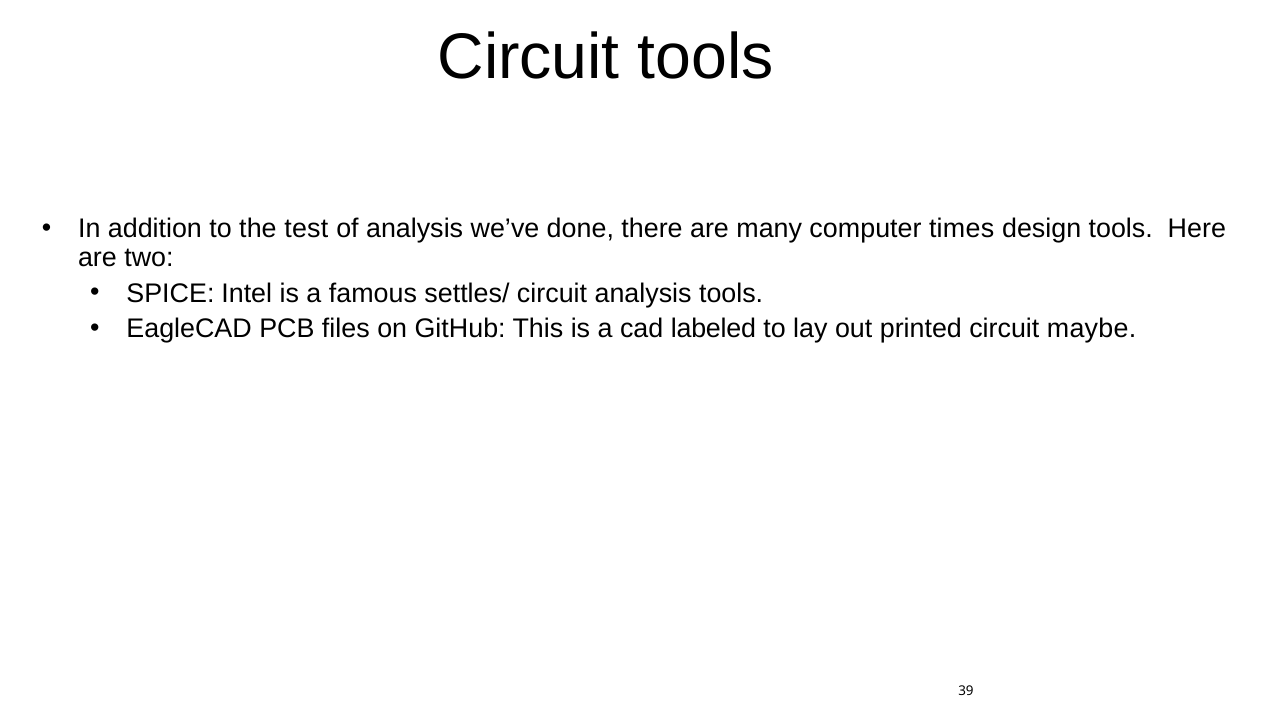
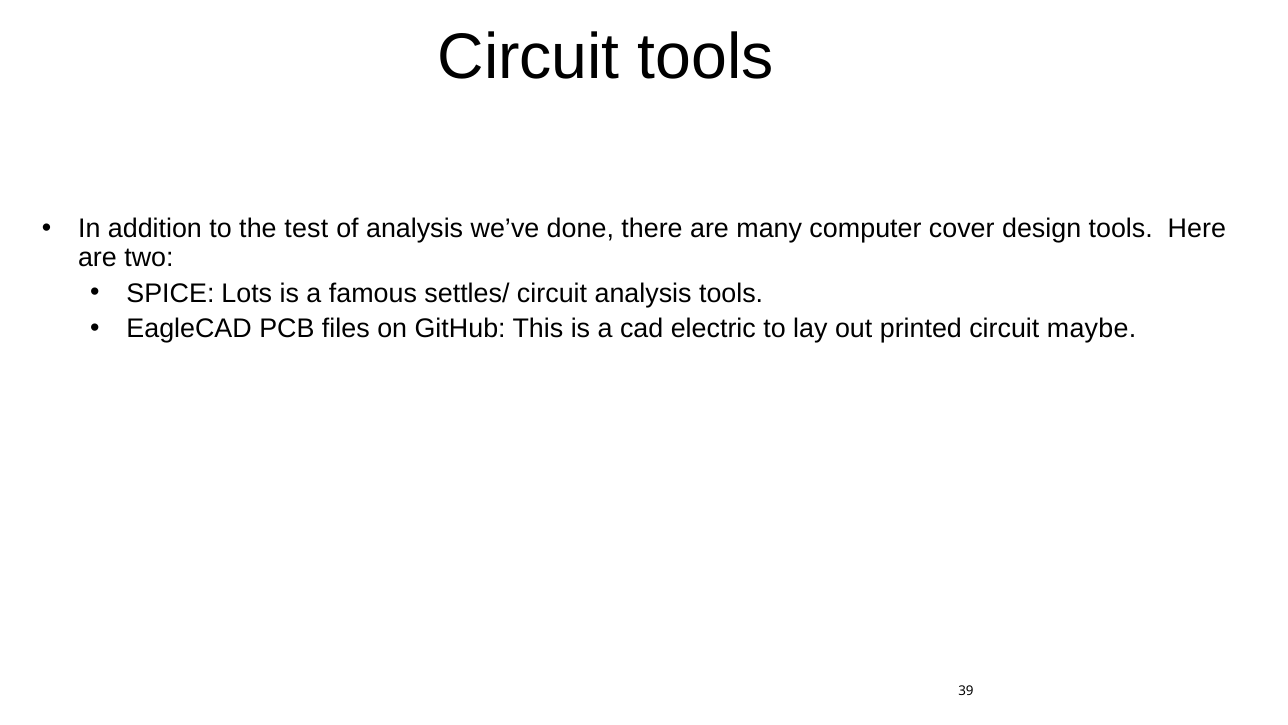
times: times -> cover
Intel: Intel -> Lots
labeled: labeled -> electric
